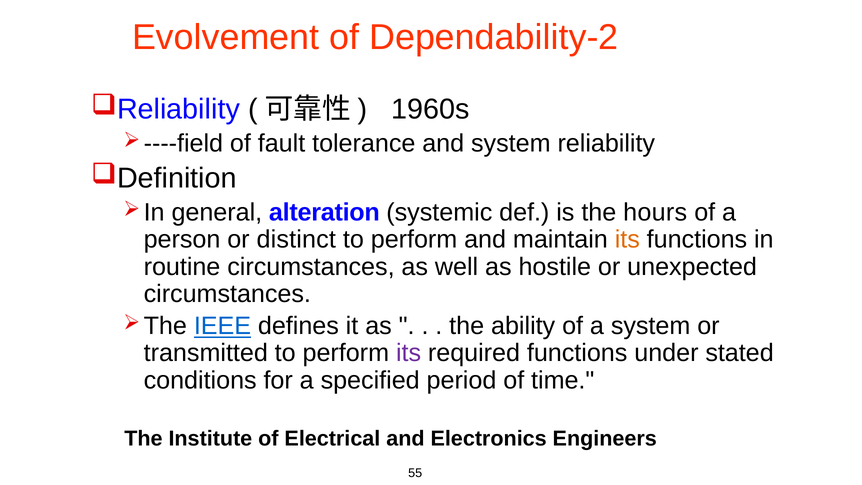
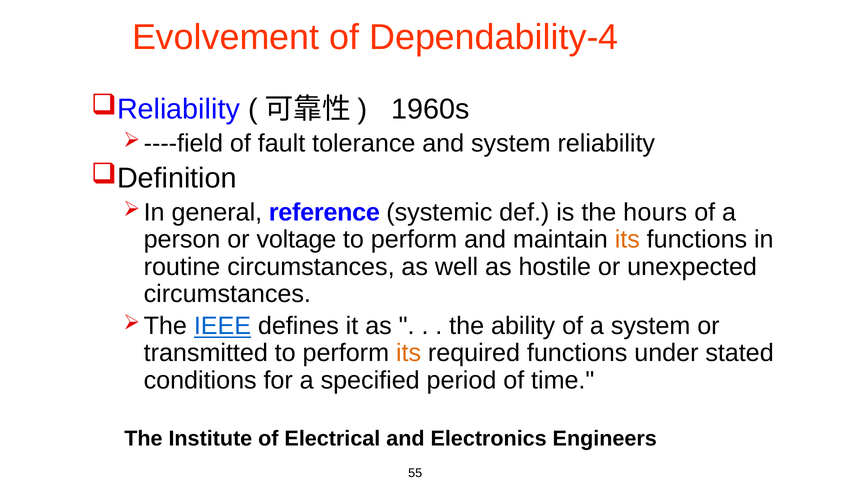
Dependability-2: Dependability-2 -> Dependability-4
alteration: alteration -> reference
distinct: distinct -> voltage
its at (409, 353) colour: purple -> orange
